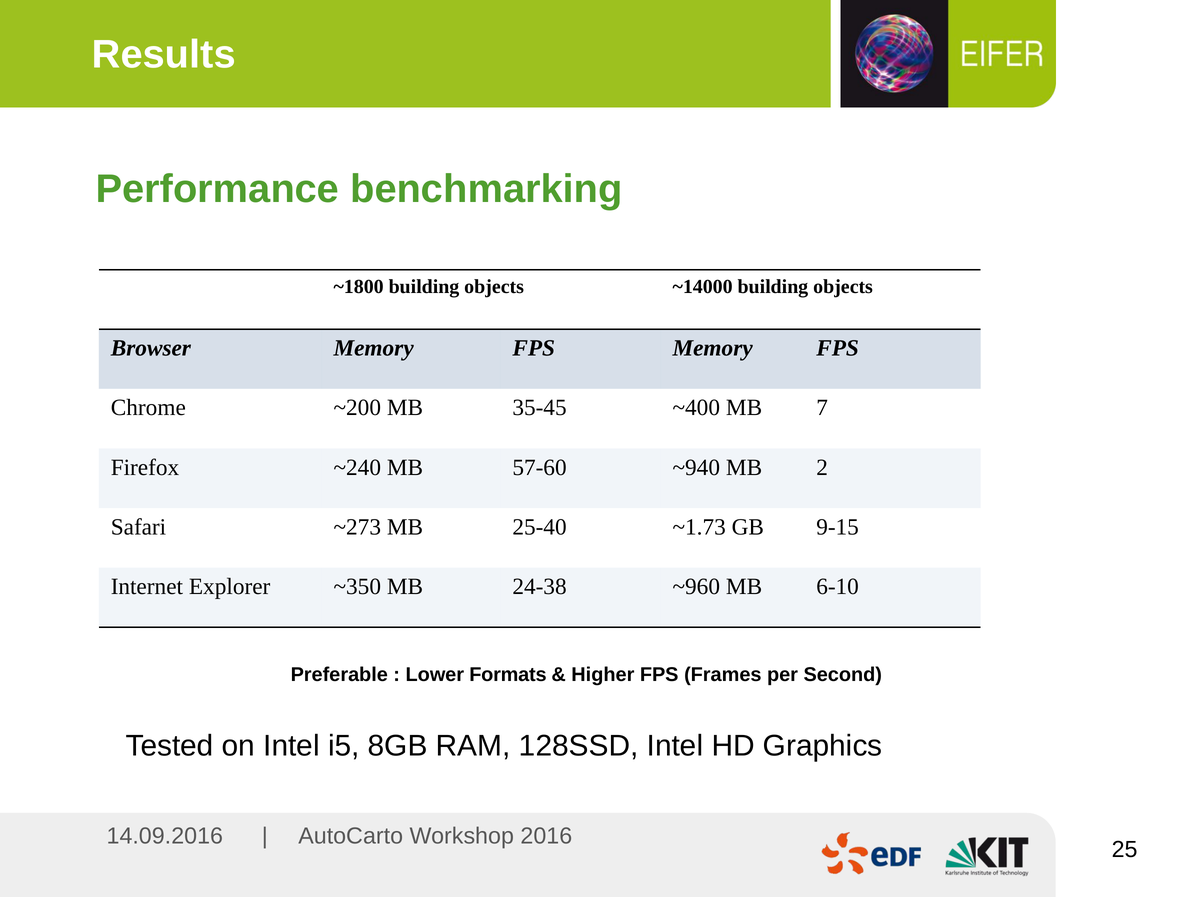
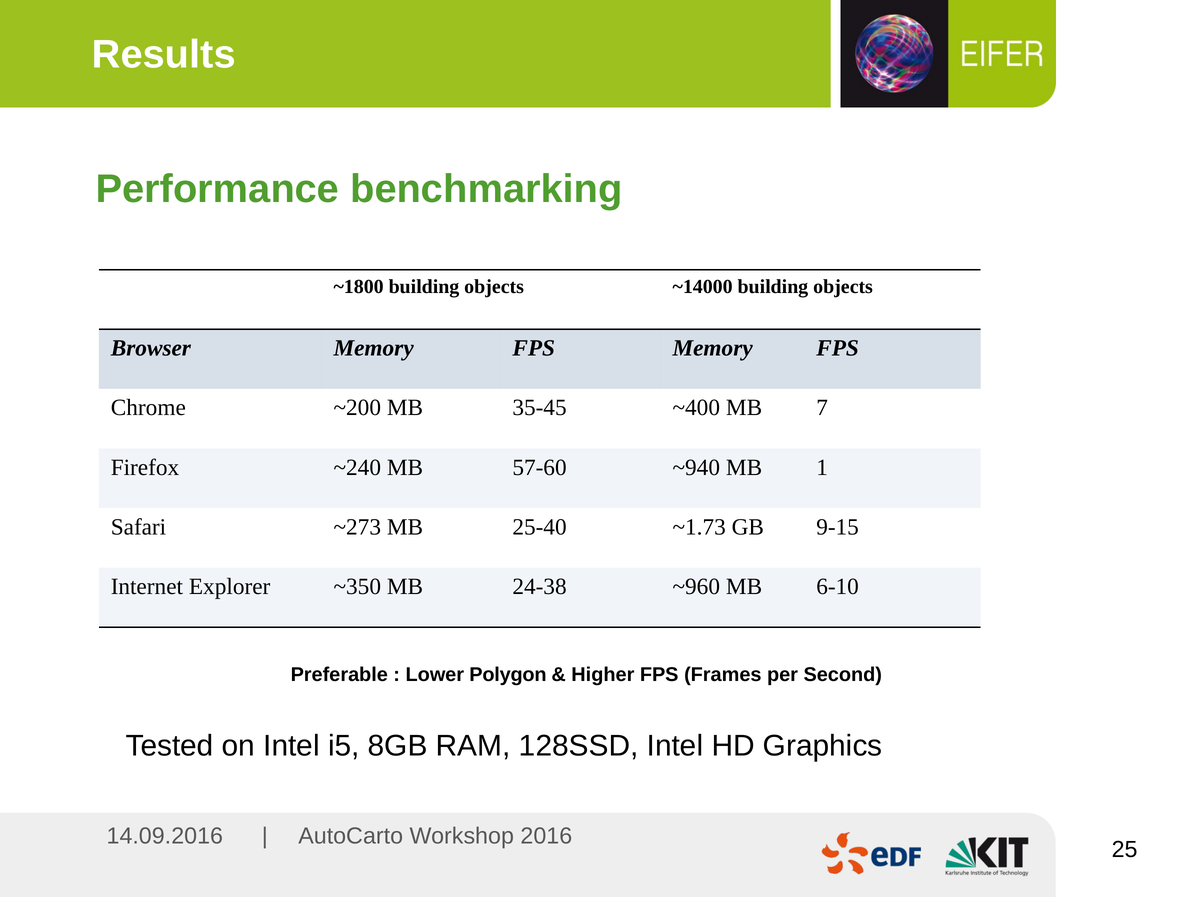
2: 2 -> 1
Formats: Formats -> Polygon
